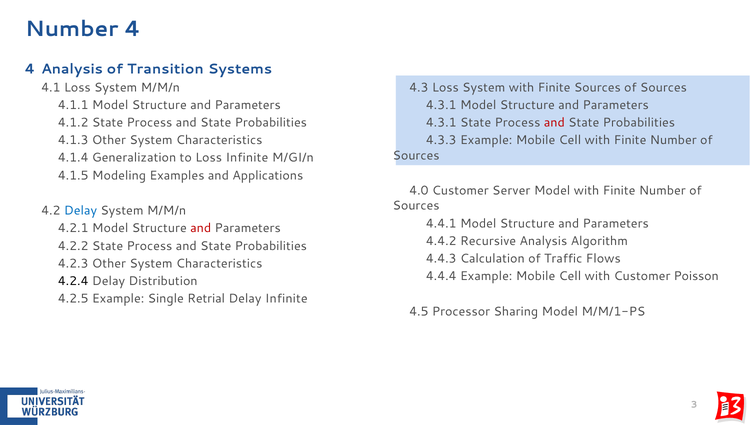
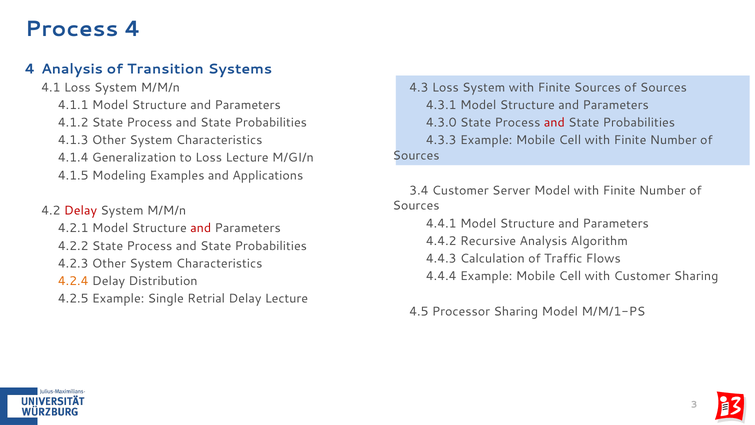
Number at (72, 29): Number -> Process
4.3.1 at (441, 123): 4.3.1 -> 4.3.0
Loss Infinite: Infinite -> Lecture
4.0: 4.0 -> 3.4
Delay at (80, 210) colour: blue -> red
Customer Poisson: Poisson -> Sharing
4.2.4 colour: black -> orange
Delay Infinite: Infinite -> Lecture
